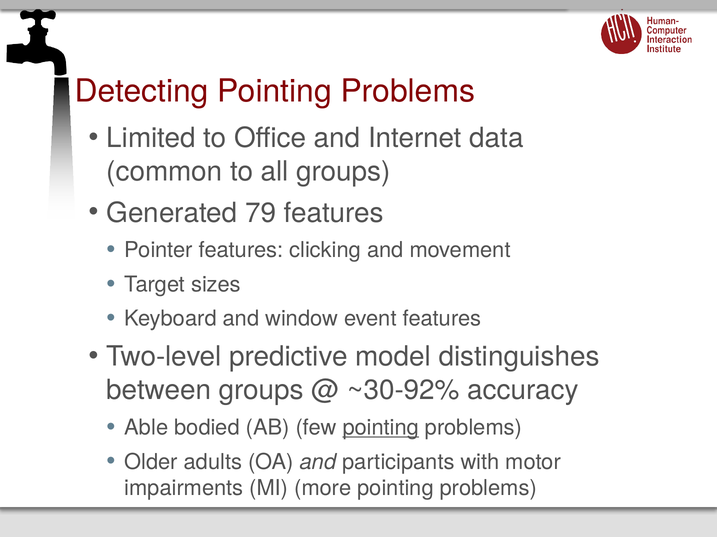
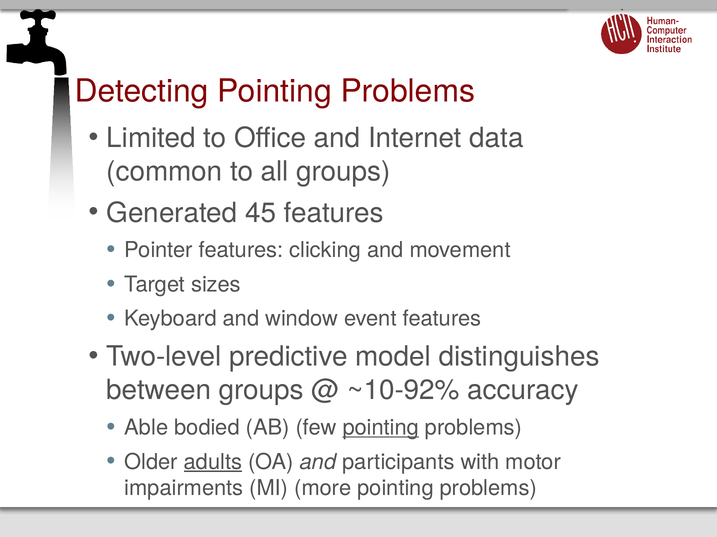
79: 79 -> 45
~30-92%: ~30-92% -> ~10-92%
adults underline: none -> present
